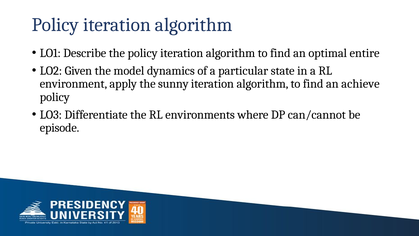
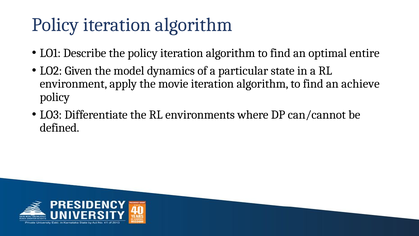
sunny: sunny -> movie
episode: episode -> defined
